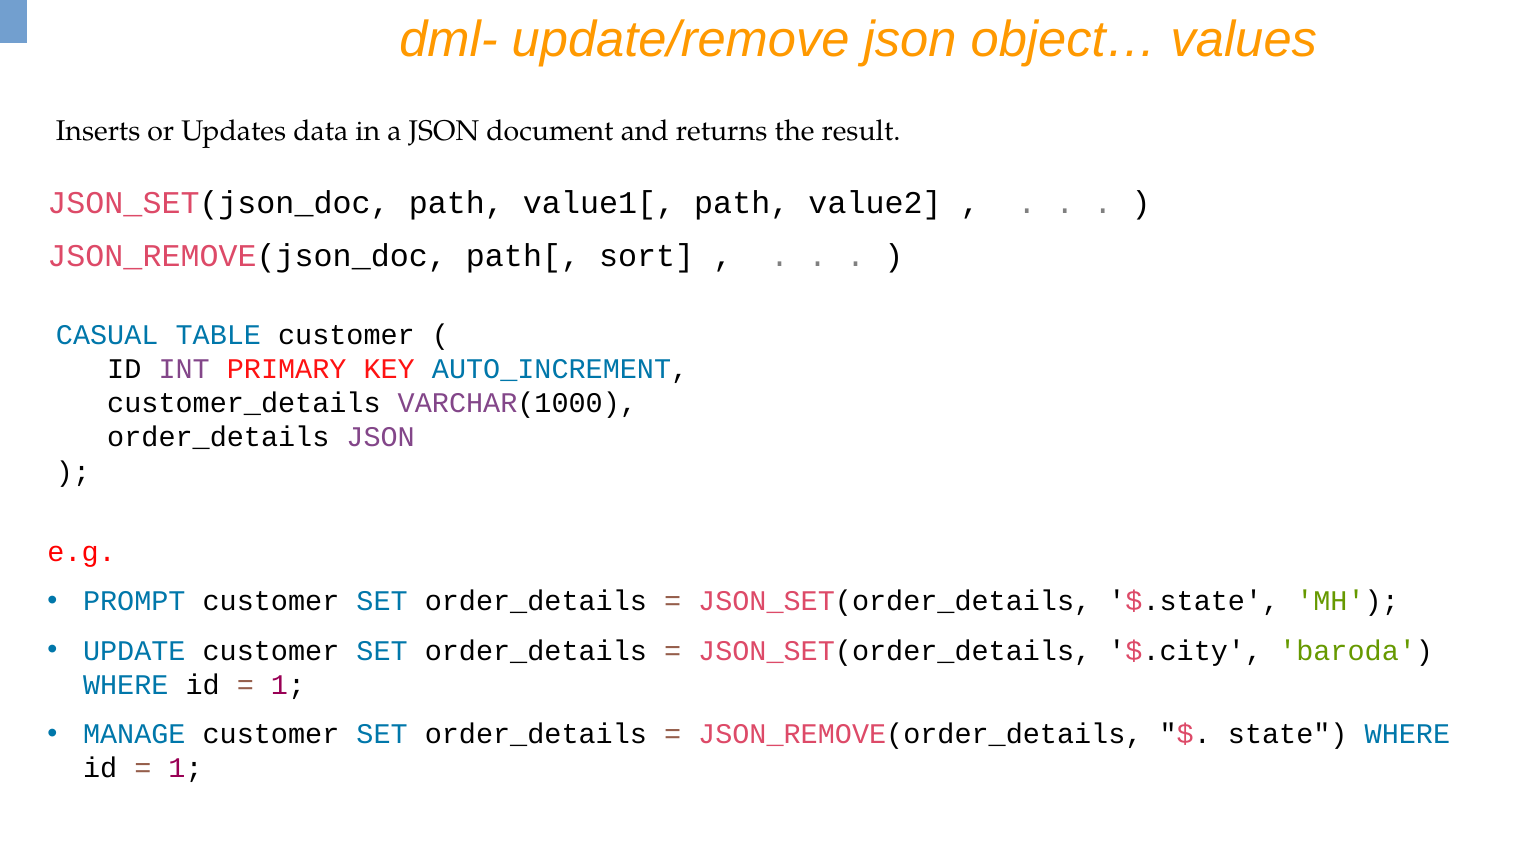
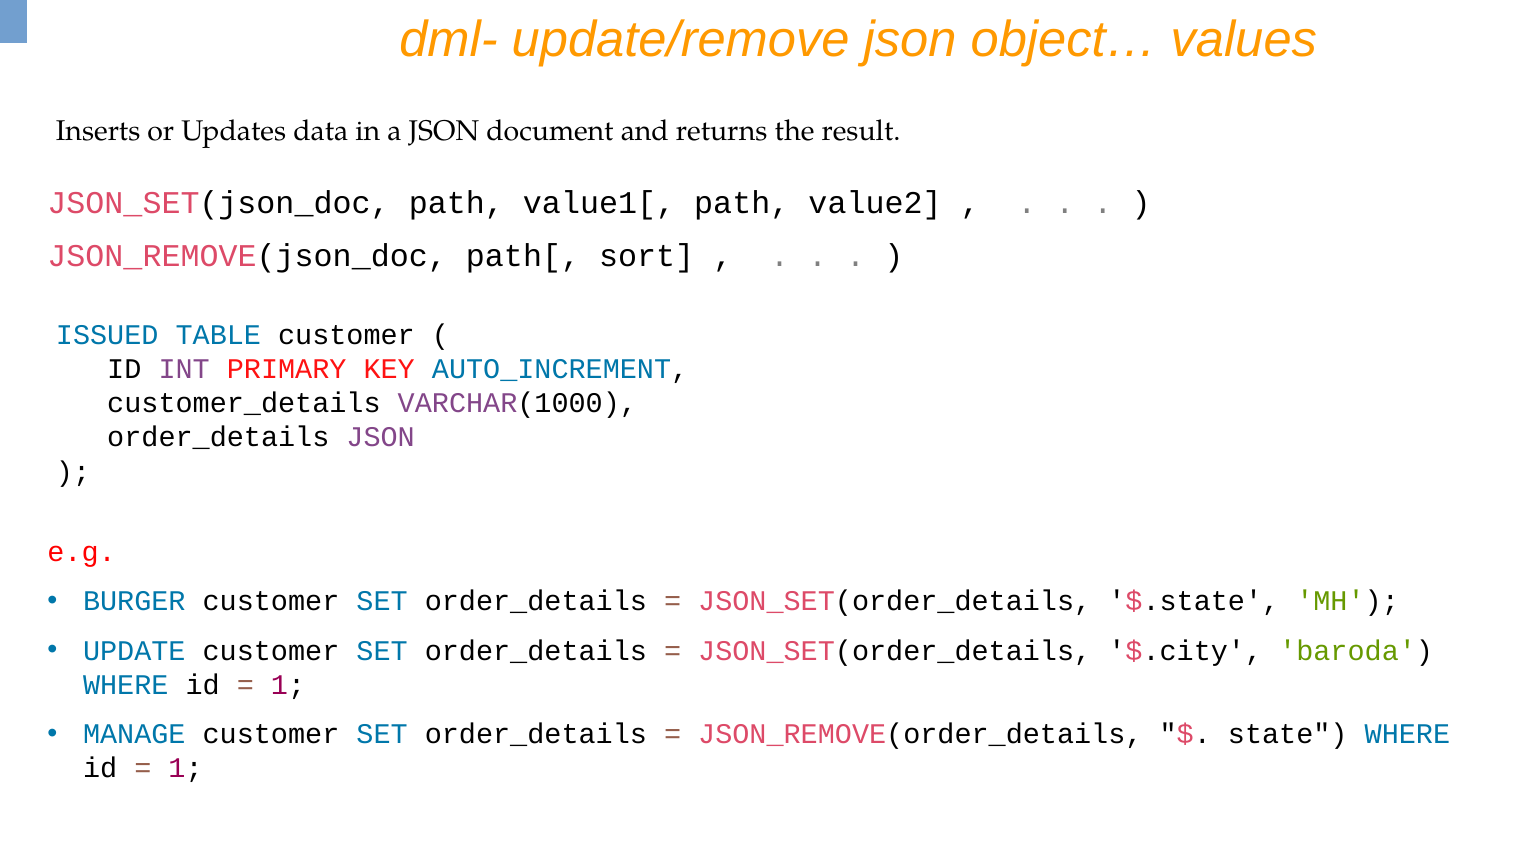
CASUAL: CASUAL -> ISSUED
PROMPT: PROMPT -> BURGER
